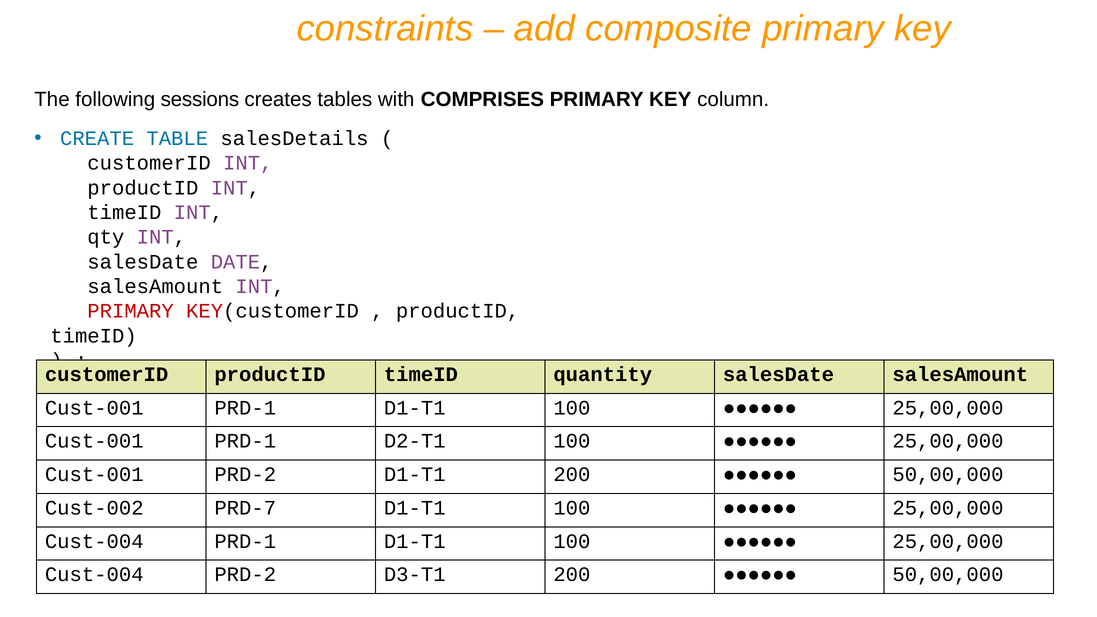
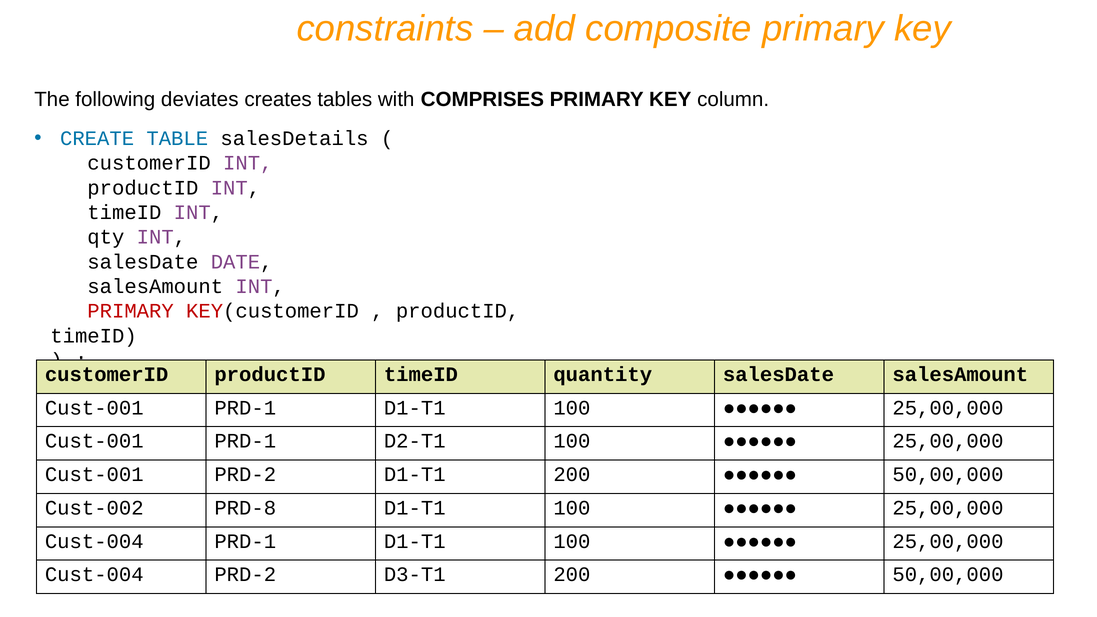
sessions: sessions -> deviates
PRD-7: PRD-7 -> PRD-8
